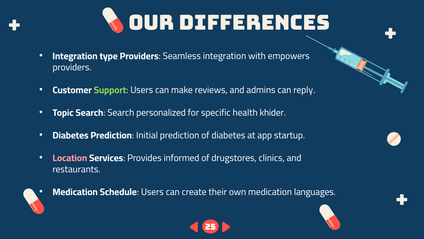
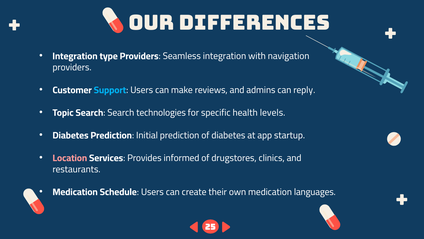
empowers: empowers -> navigation
Support colour: light green -> light blue
personalized: personalized -> technologies
khider: khider -> levels
